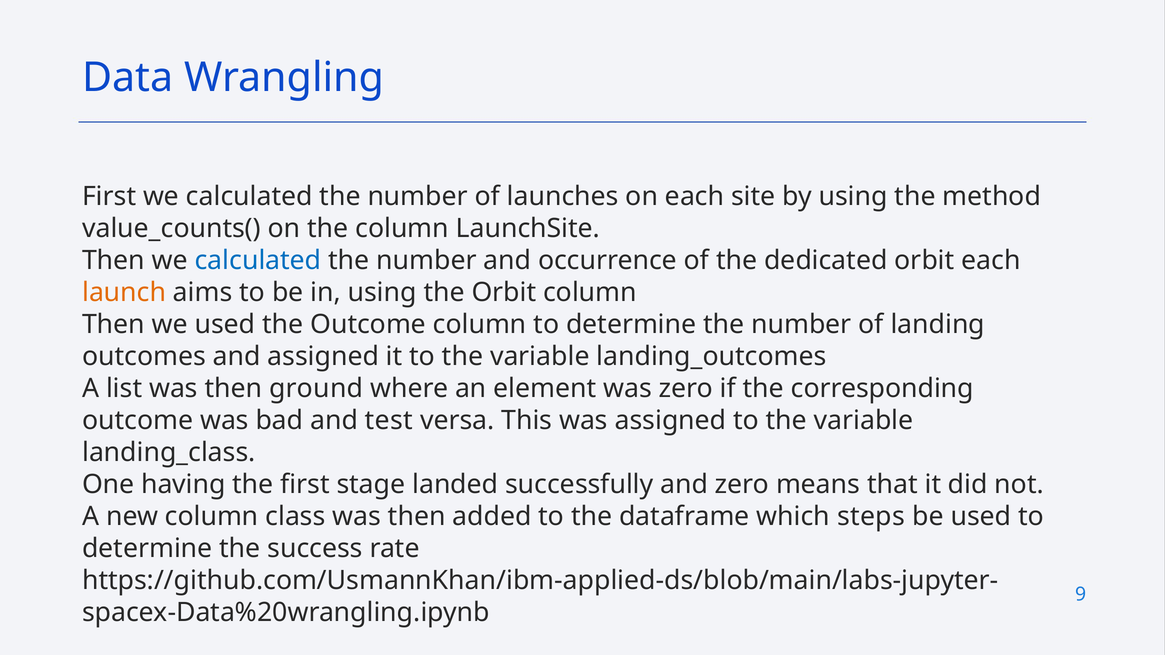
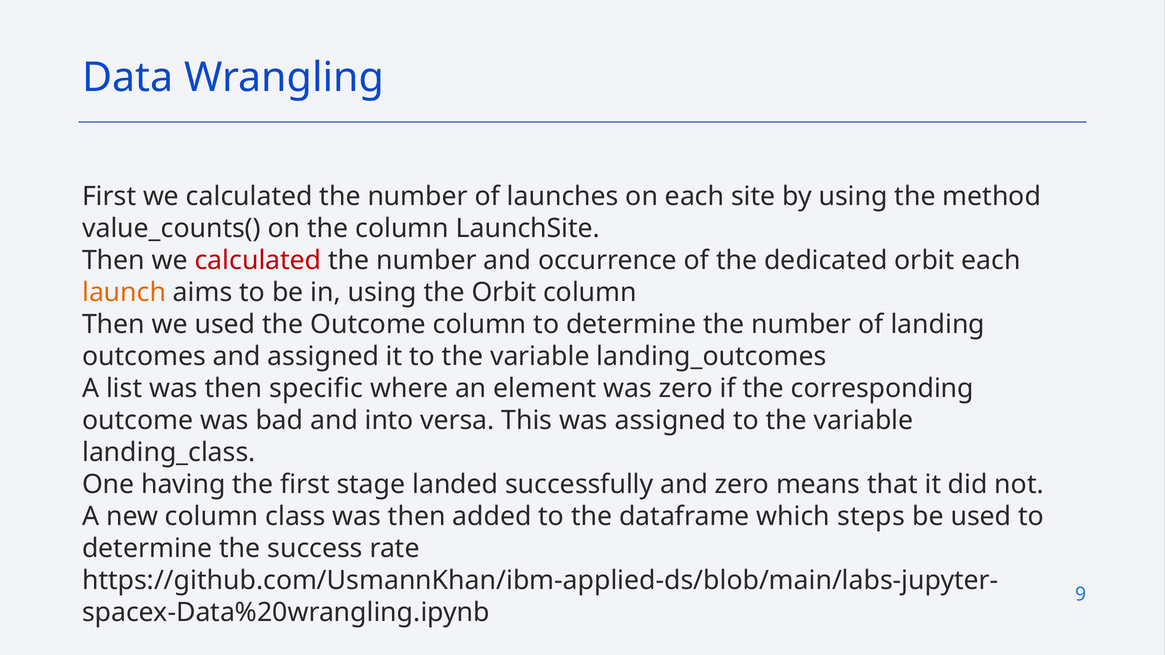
calculated at (258, 261) colour: blue -> red
ground: ground -> specific
test: test -> into
